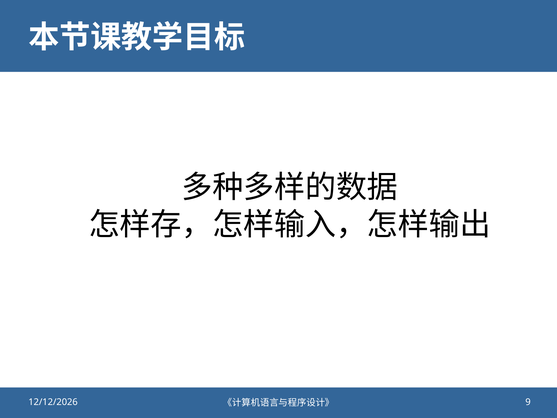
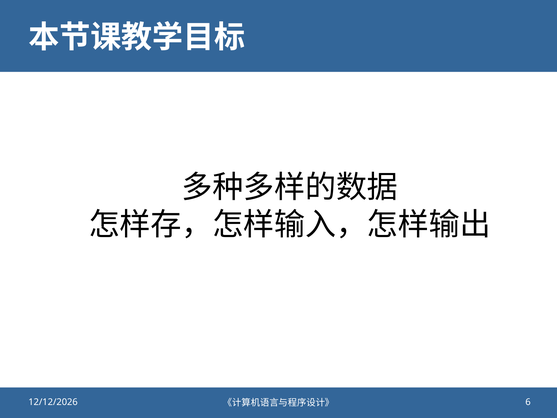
9: 9 -> 6
